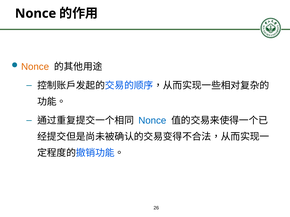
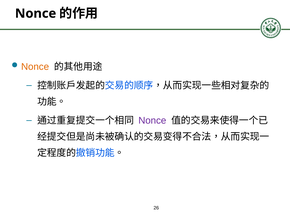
Nonce at (152, 121) colour: blue -> purple
